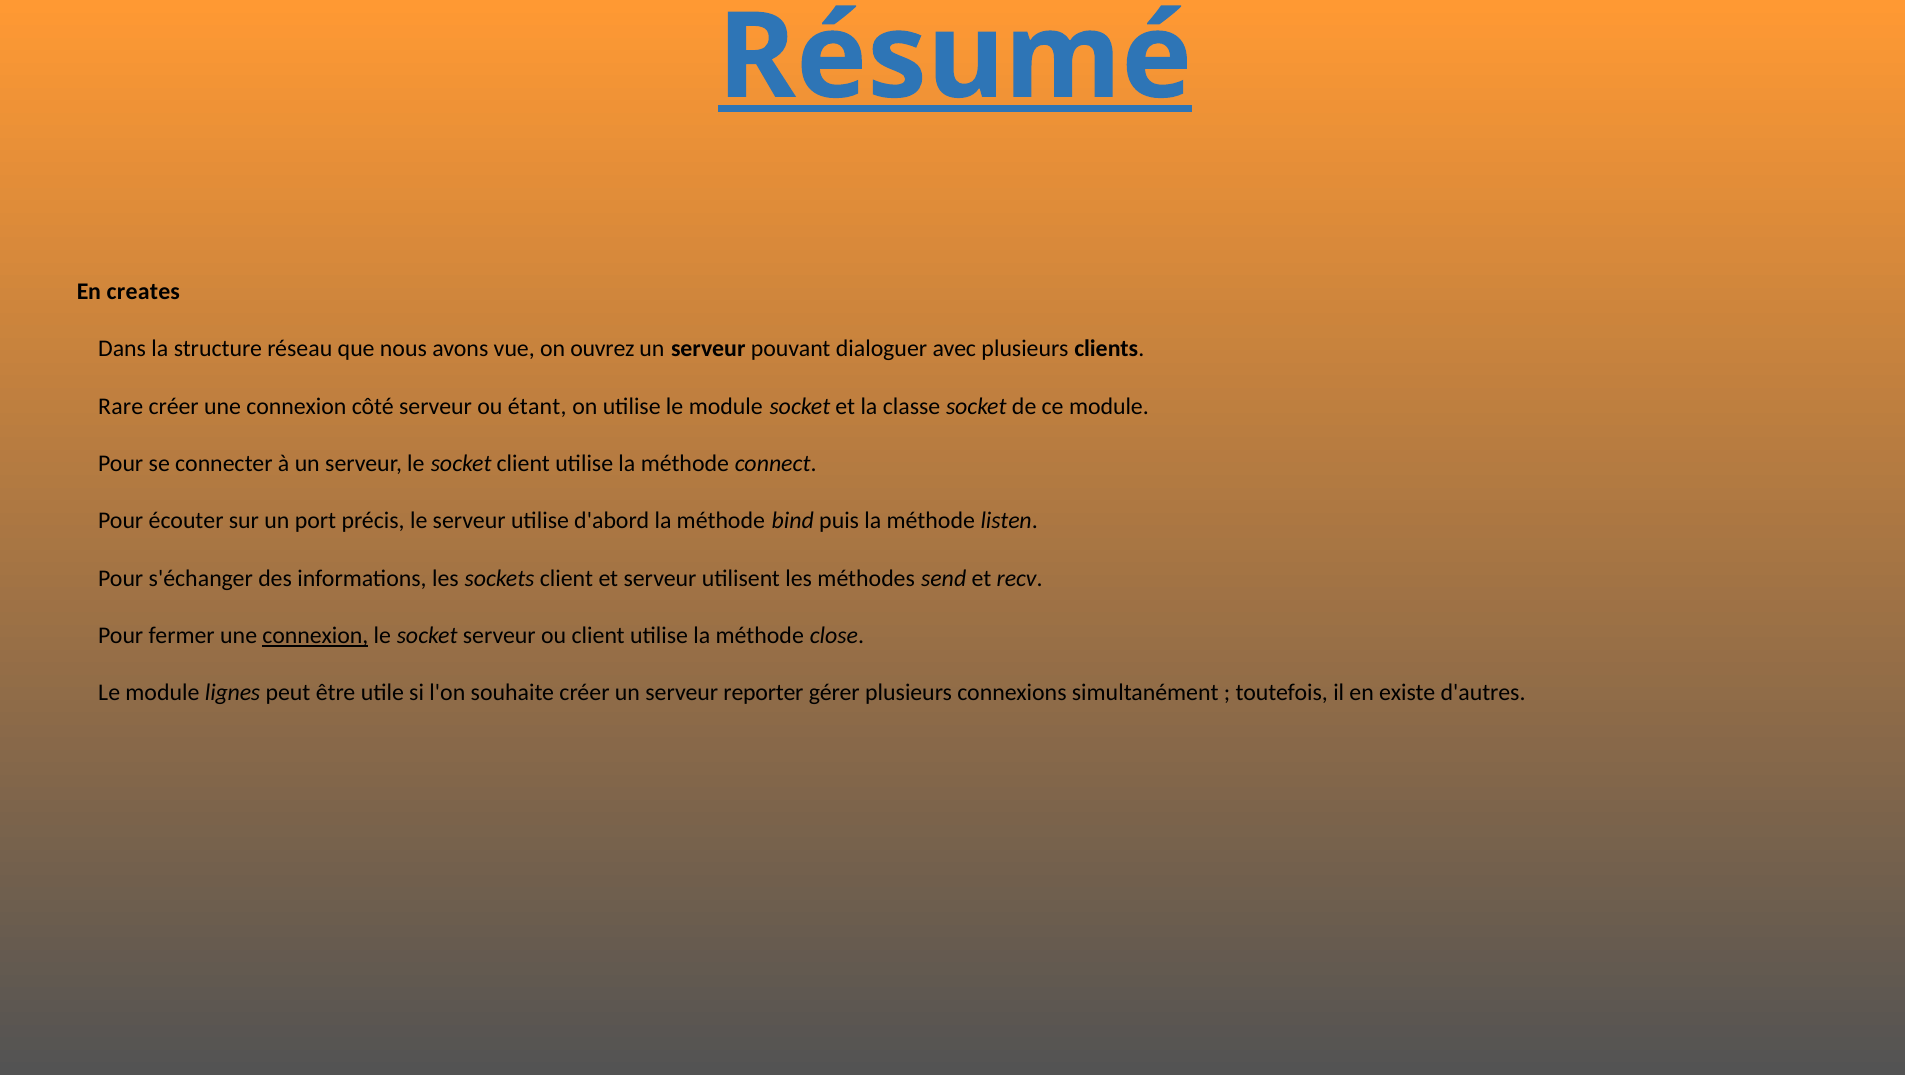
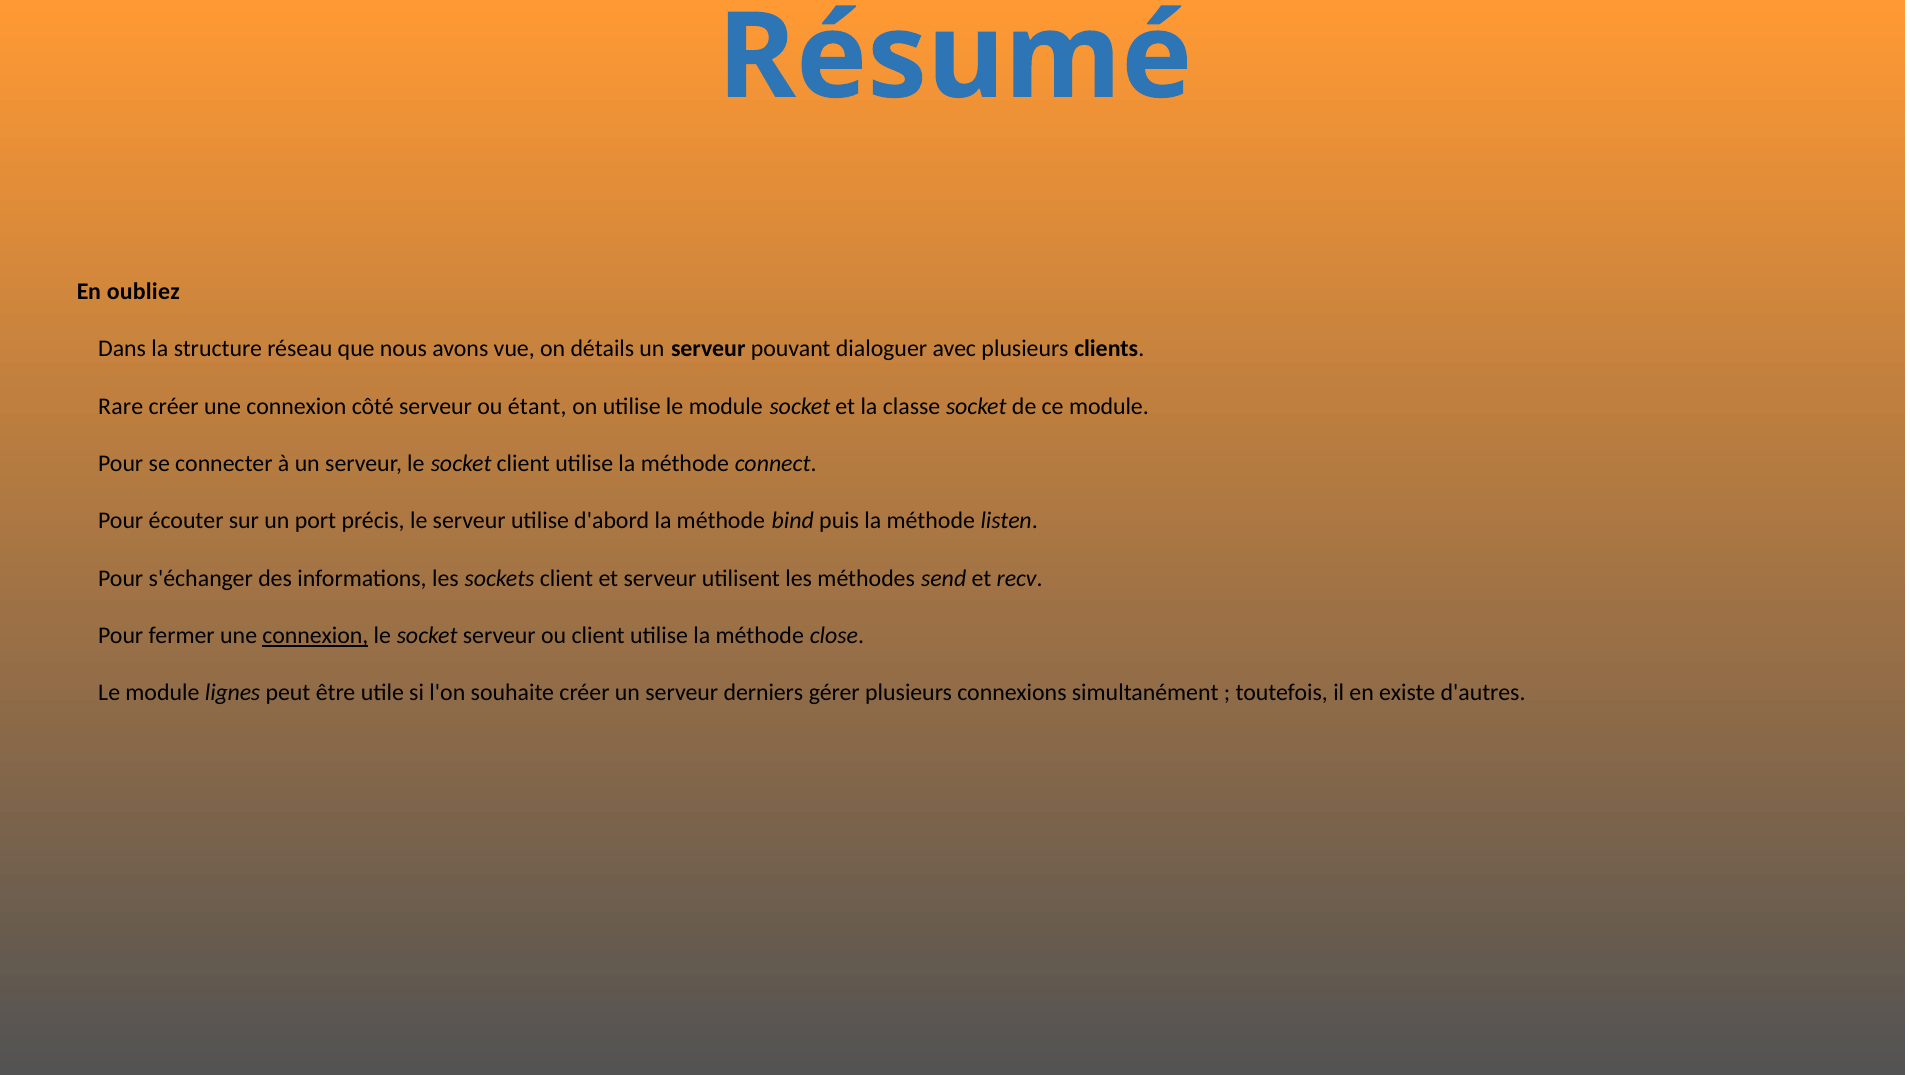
Résumé underline: present -> none
creates: creates -> oubliez
ouvrez: ouvrez -> détails
reporter: reporter -> derniers
